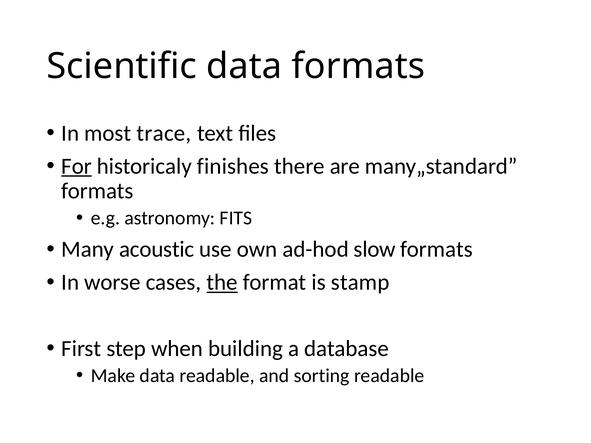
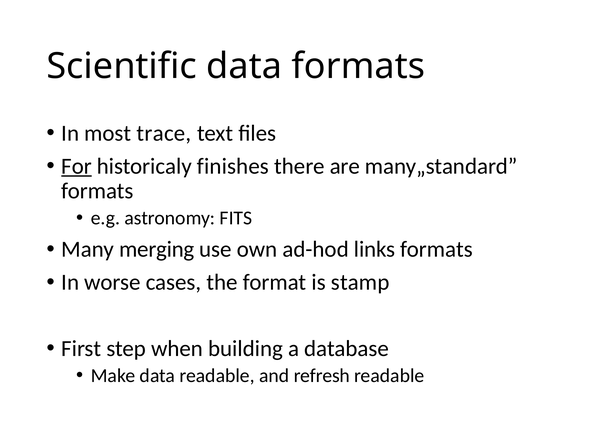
acoustic: acoustic -> merging
slow: slow -> links
the underline: present -> none
sorting: sorting -> refresh
